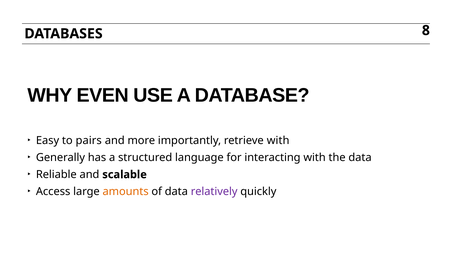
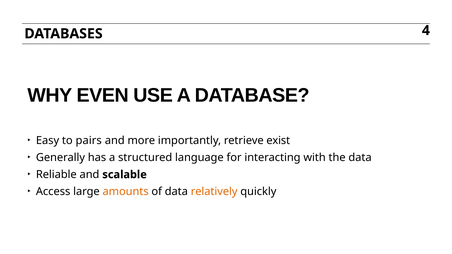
8: 8 -> 4
retrieve with: with -> exist
relatively colour: purple -> orange
